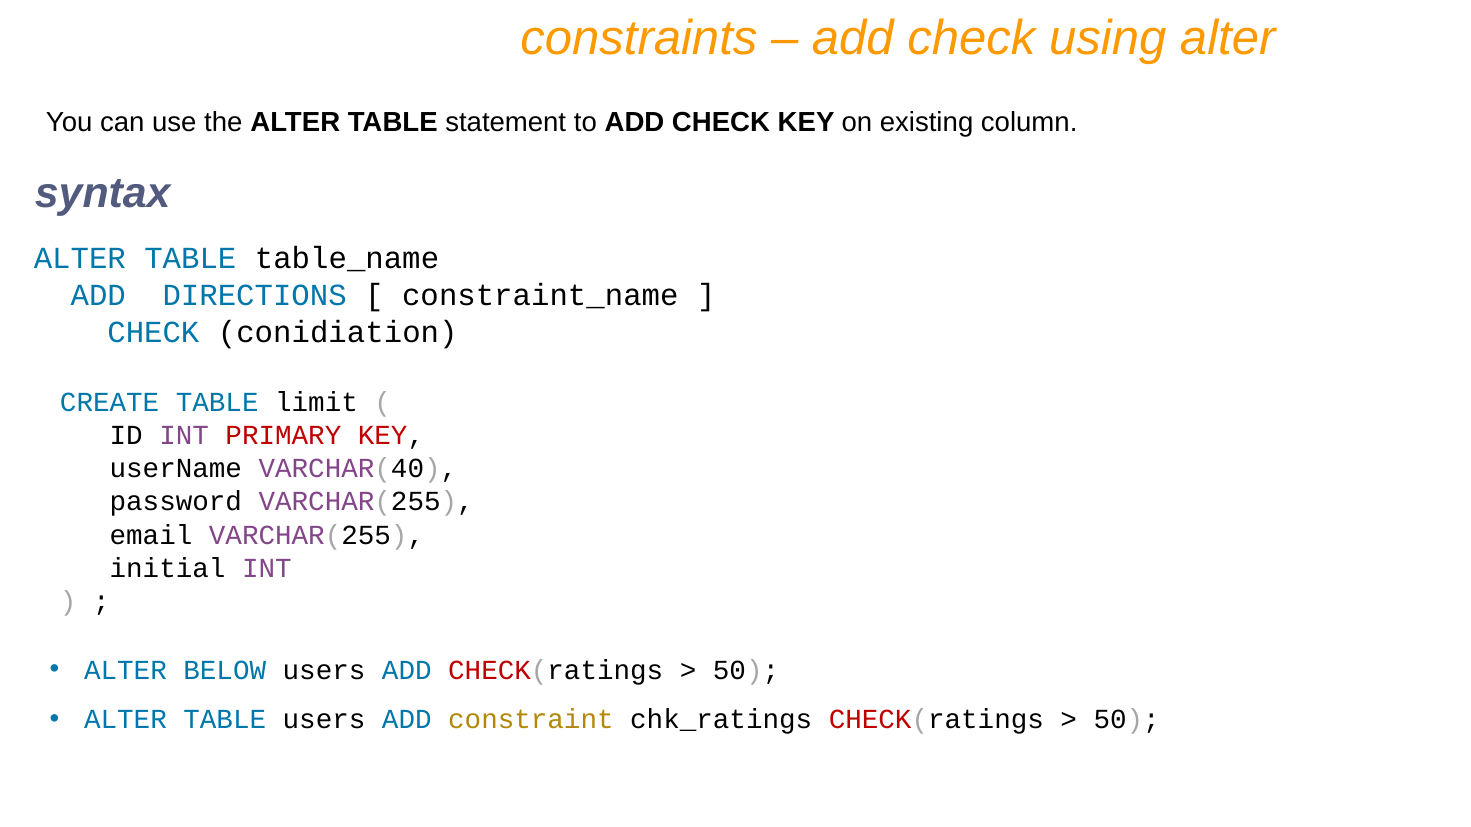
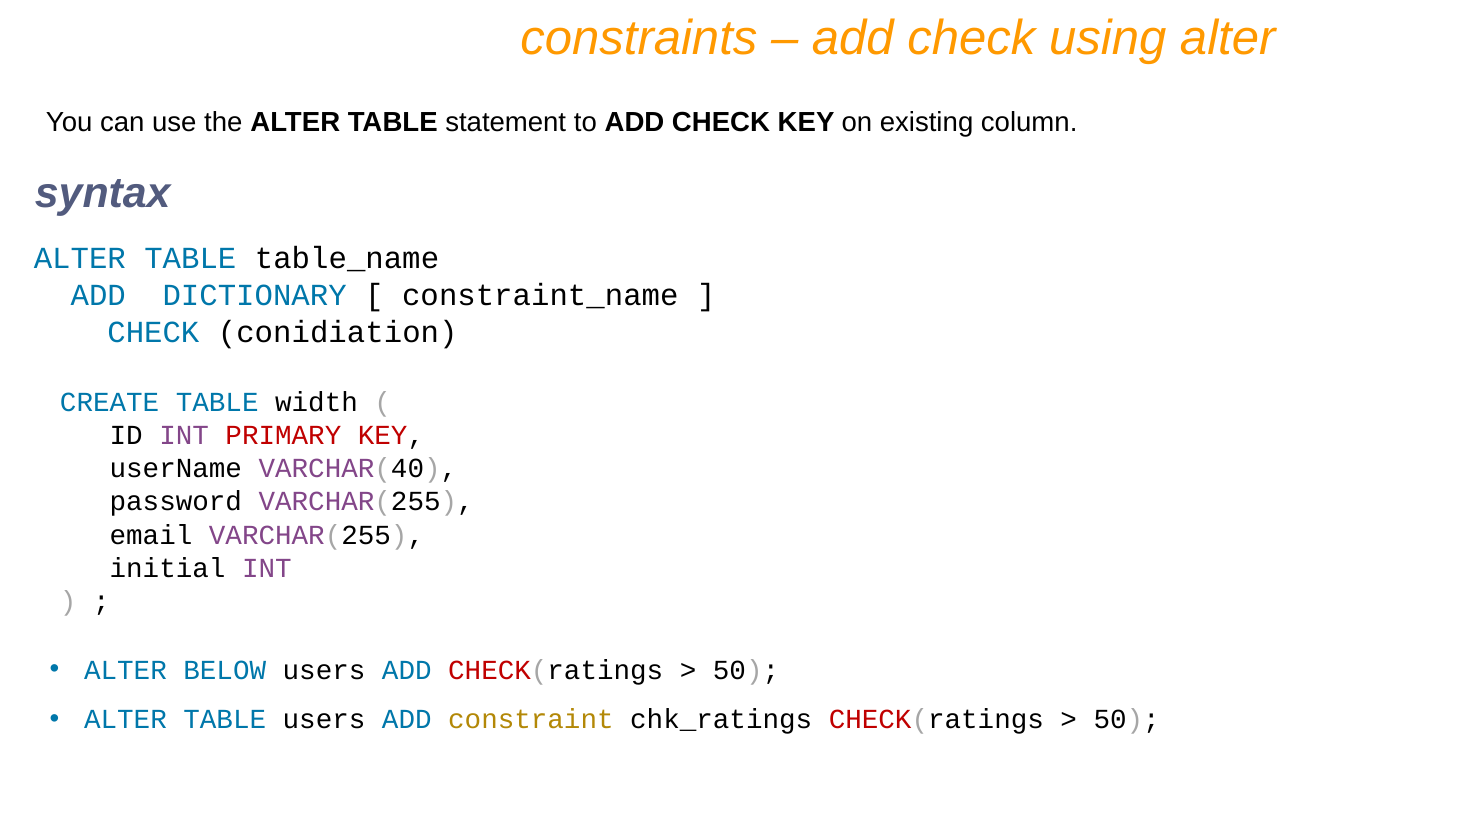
DIRECTIONS: DIRECTIONS -> DICTIONARY
limit: limit -> width
